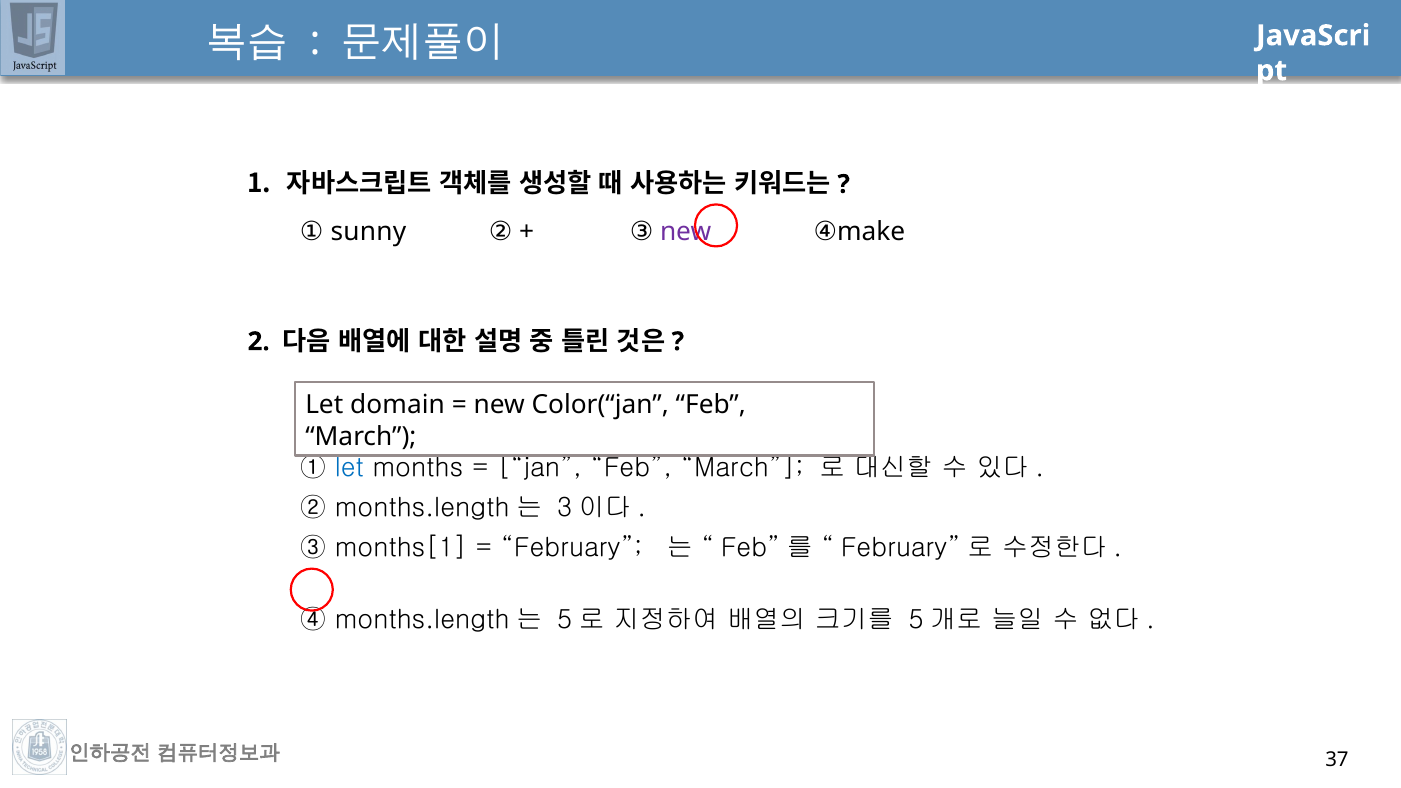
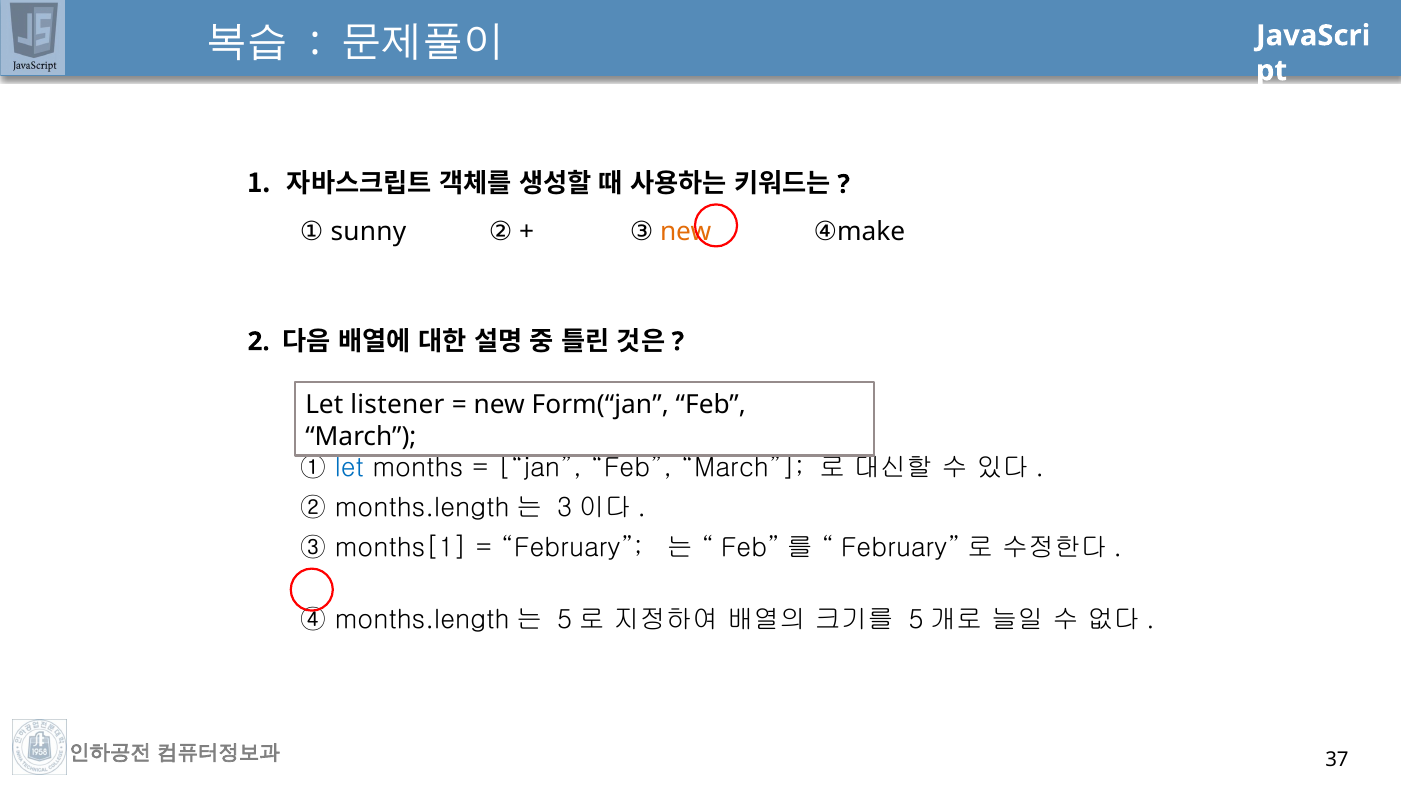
new at (686, 232) colour: purple -> orange
domain: domain -> listener
Color(“jan: Color(“jan -> Form(“jan
